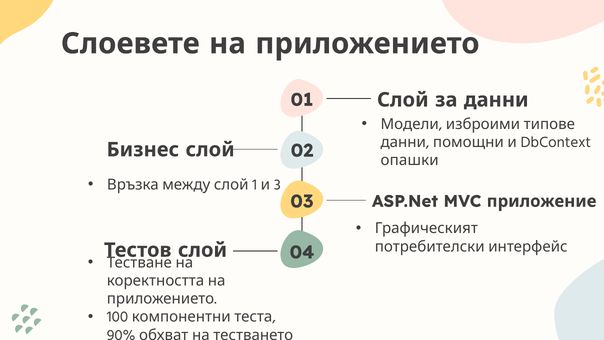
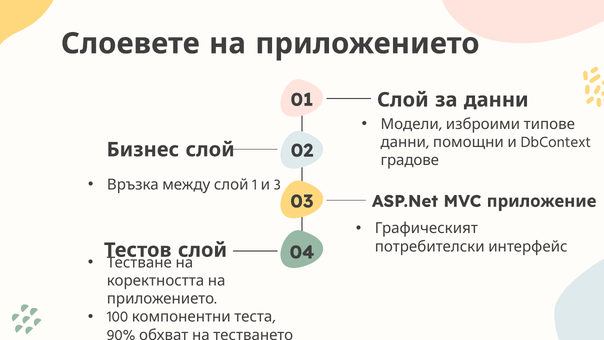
опашки: опашки -> градове
